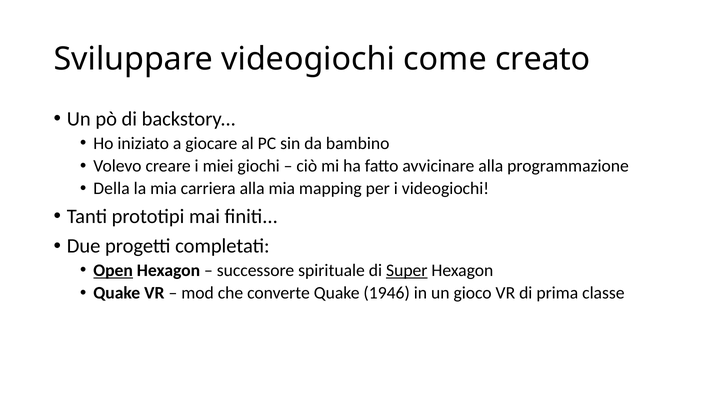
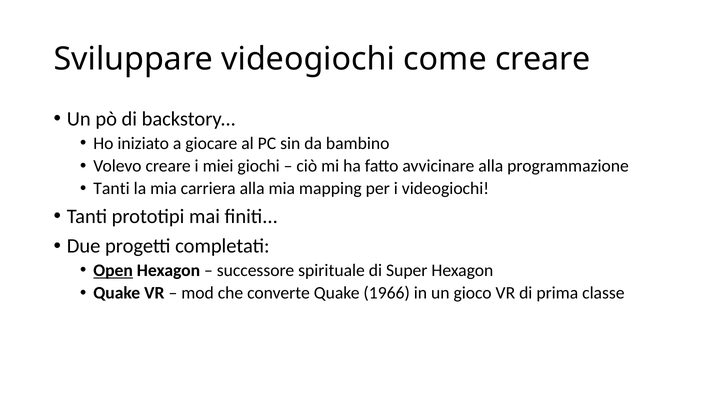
come creato: creato -> creare
Della at (112, 189): Della -> Tanti
Super underline: present -> none
1946: 1946 -> 1966
